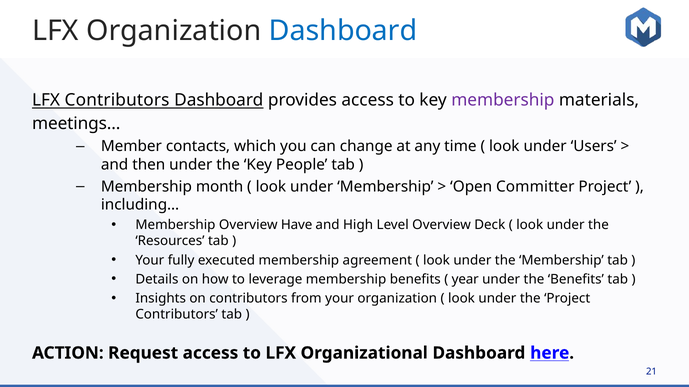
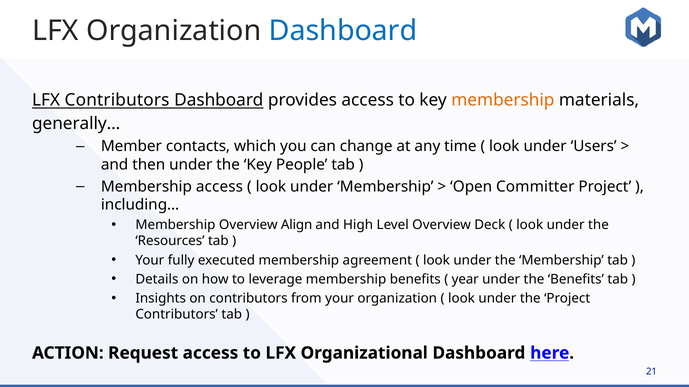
membership at (503, 100) colour: purple -> orange
meetings…: meetings… -> generally…
Membership month: month -> access
Have: Have -> Align
